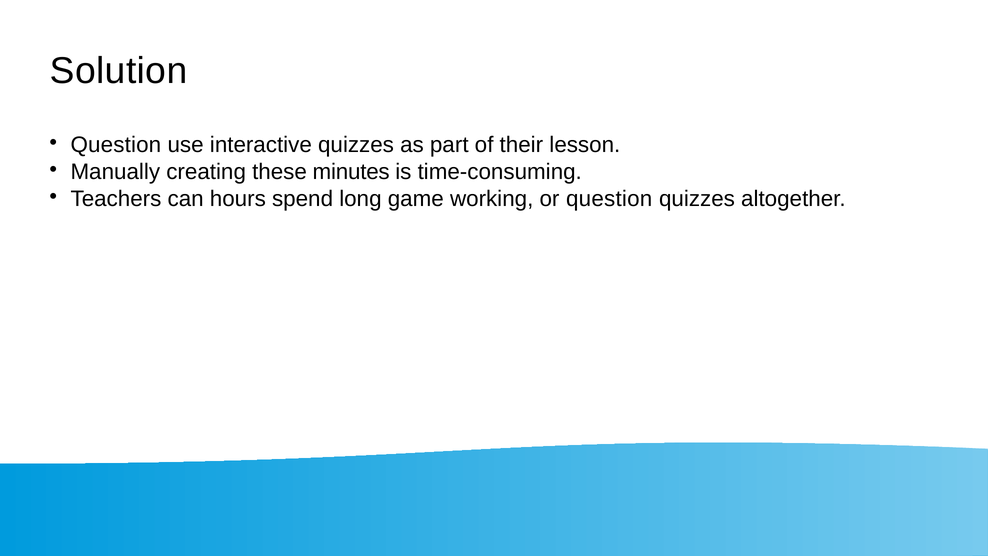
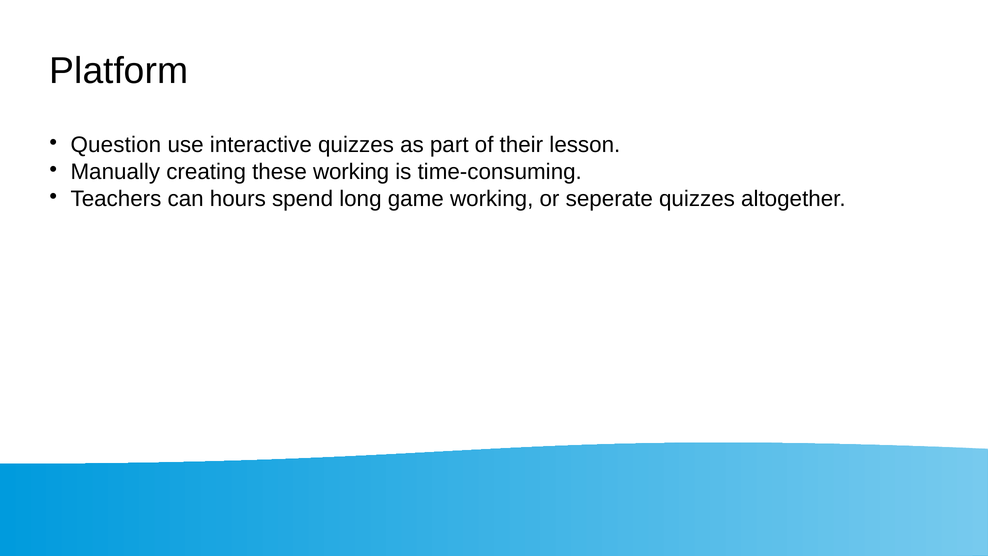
Solution: Solution -> Platform
these minutes: minutes -> working
or question: question -> seperate
